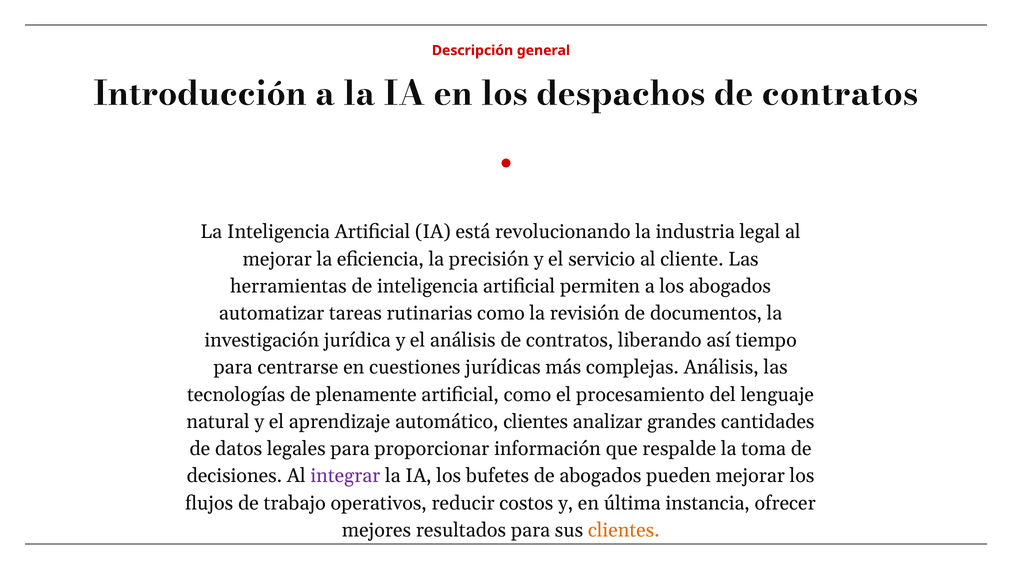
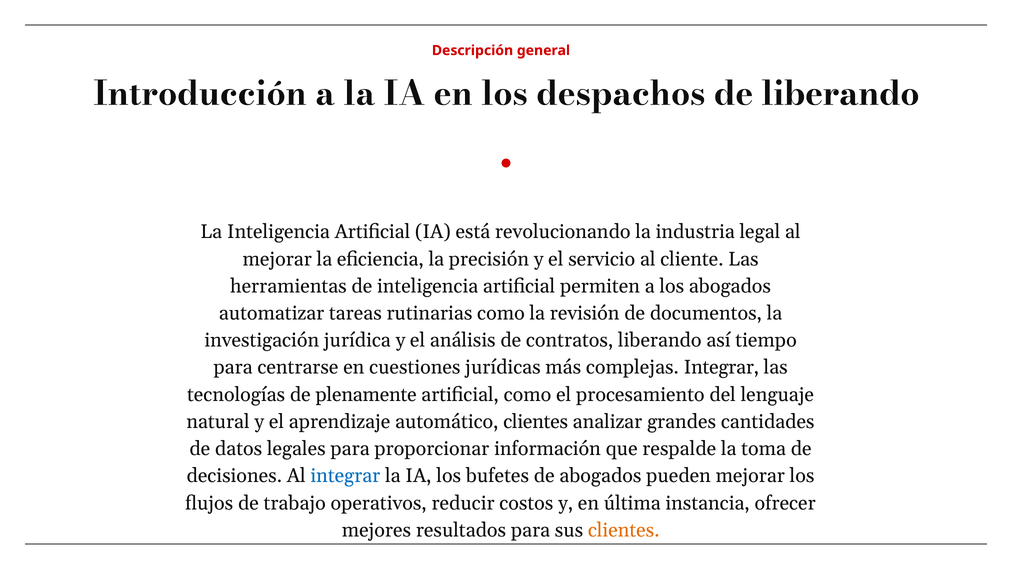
despachos de contratos: contratos -> liberando
complejas Análisis: Análisis -> Integrar
integrar at (345, 476) colour: purple -> blue
